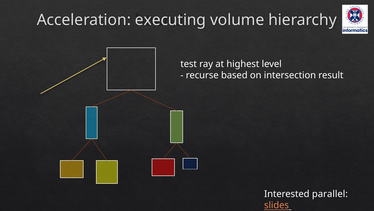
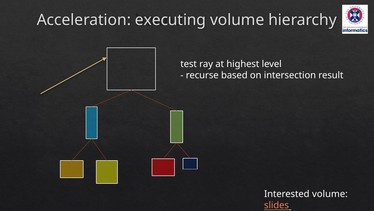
Interested parallel: parallel -> volume
